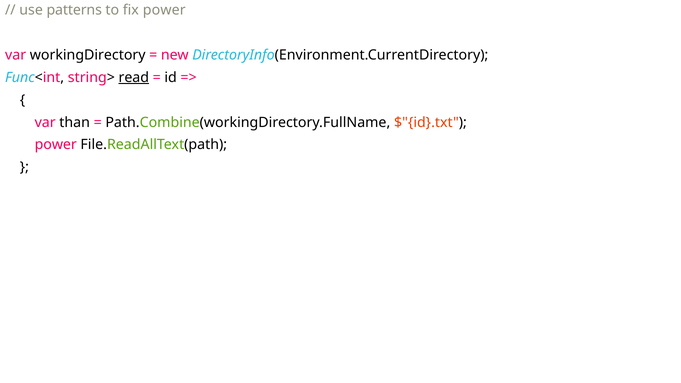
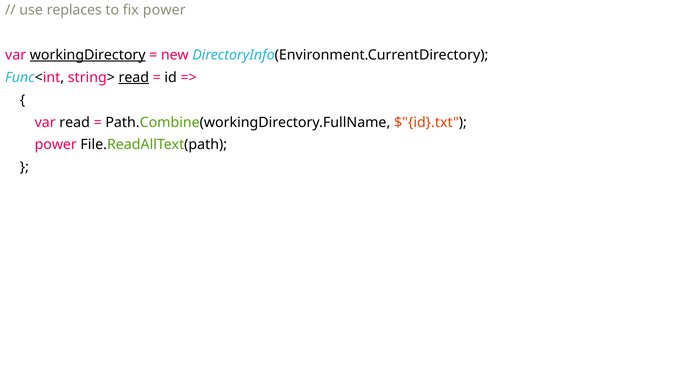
patterns: patterns -> replaces
workingDirectory underline: none -> present
var than: than -> read
